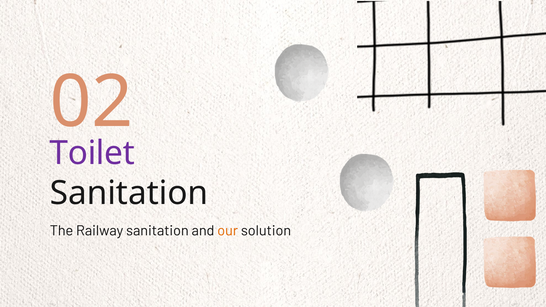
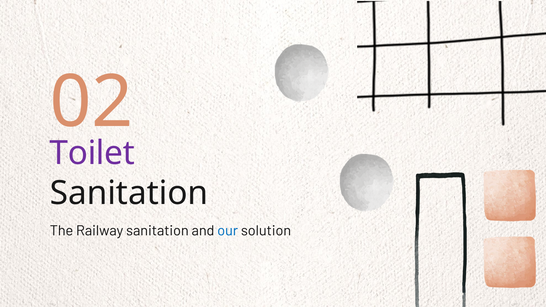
our colour: orange -> blue
